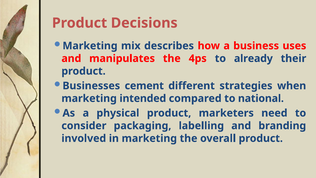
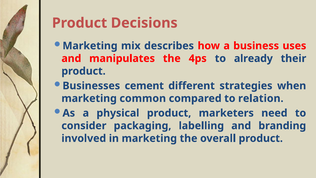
intended: intended -> common
national: national -> relation
